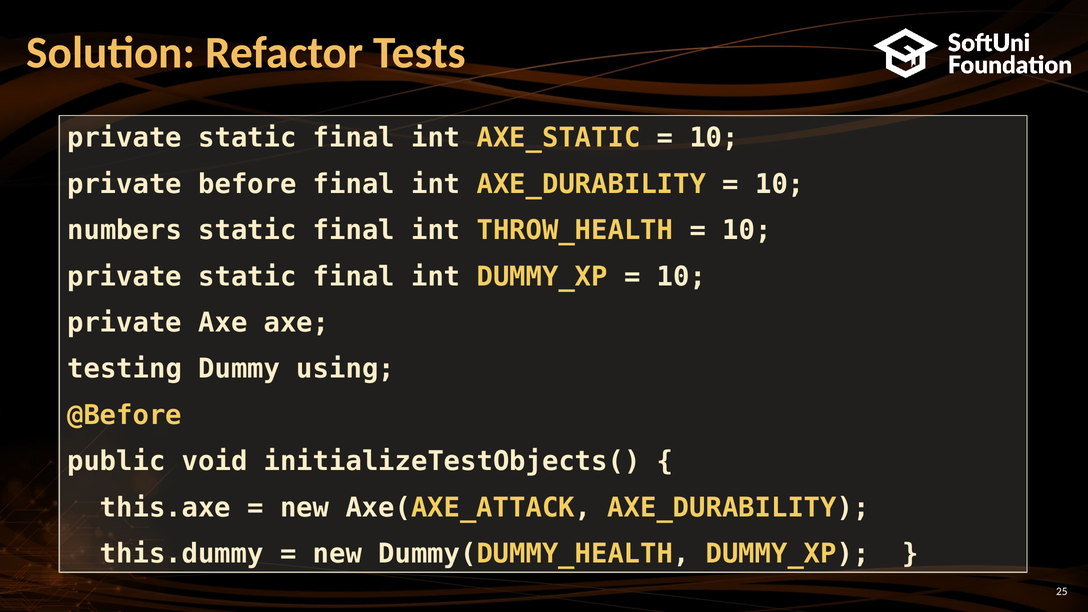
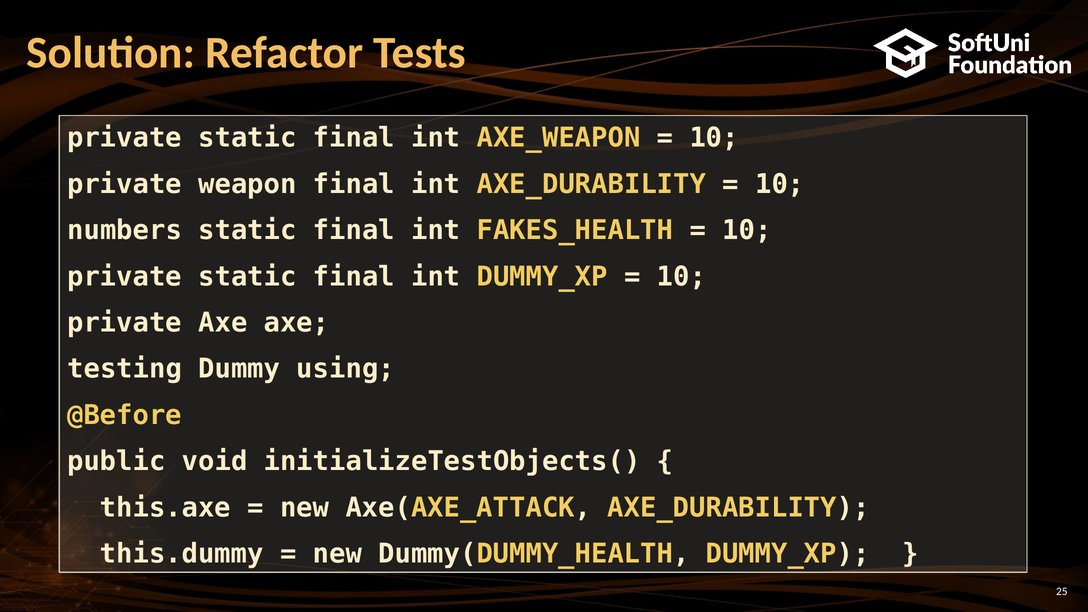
AXE_STATIC: AXE_STATIC -> AXE_WEAPON
before: before -> weapon
THROW_HEALTH: THROW_HEALTH -> FAKES_HEALTH
